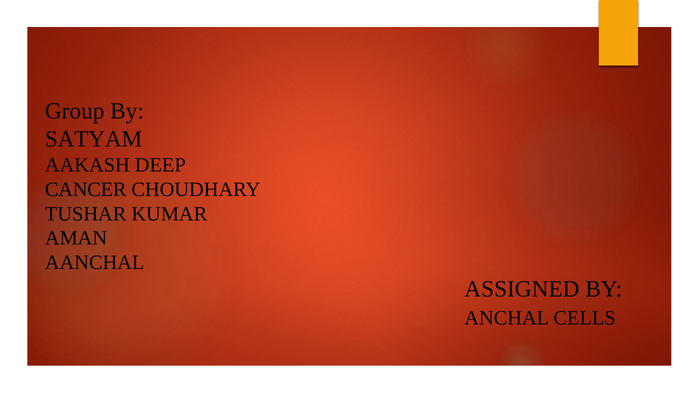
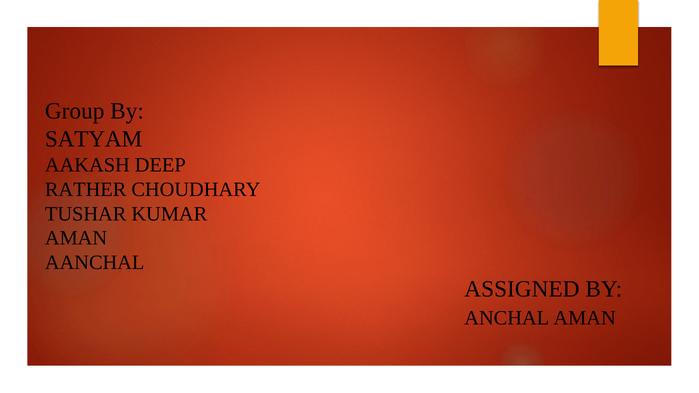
CANCER: CANCER -> RATHER
ANCHAL CELLS: CELLS -> AMAN
